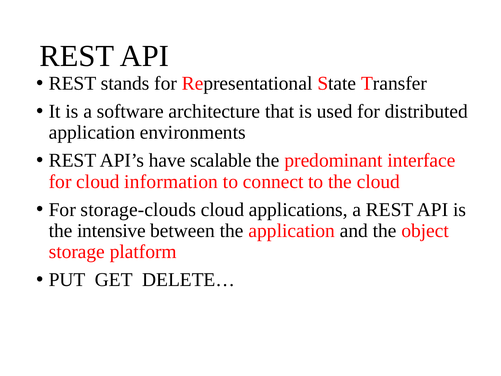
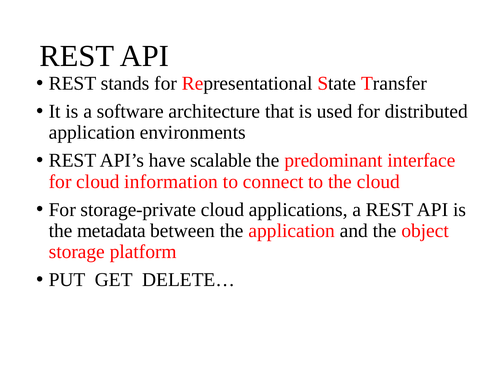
storage-clouds: storage-clouds -> storage-private
intensive: intensive -> metadata
